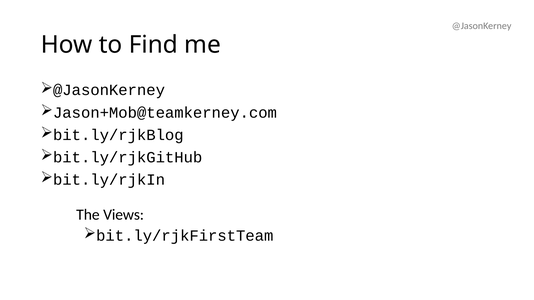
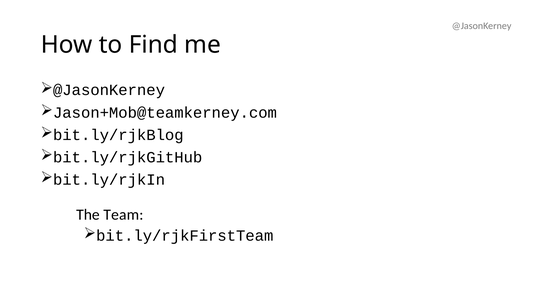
Views: Views -> Team
